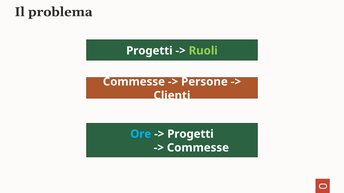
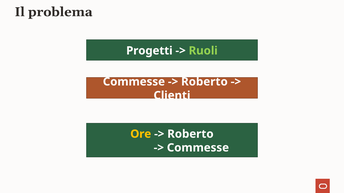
Persone at (204, 82): Persone -> Roberto
Ore colour: light blue -> yellow
Progetti at (190, 134): Progetti -> Roberto
